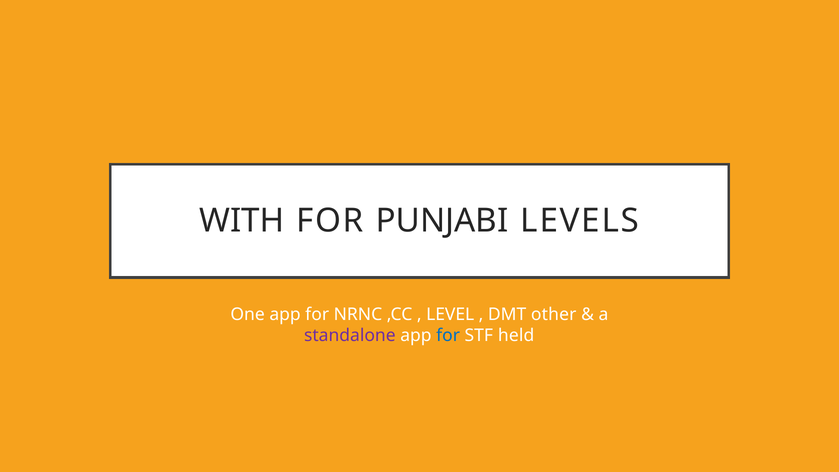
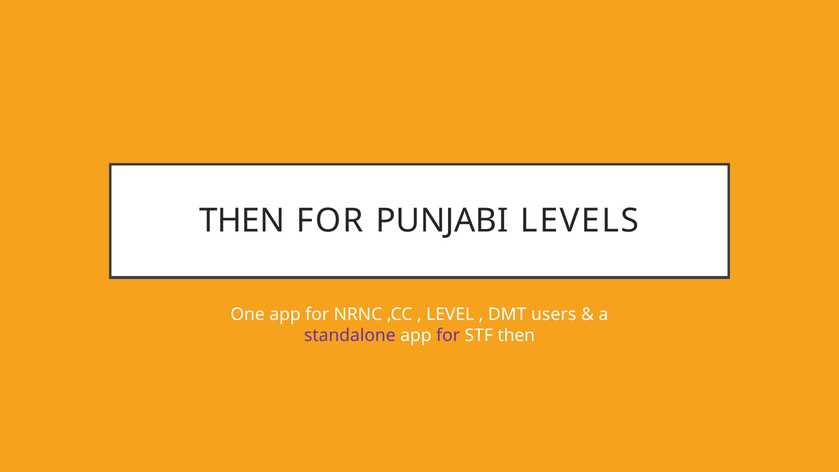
WITH at (242, 221): WITH -> THEN
other: other -> users
for at (448, 335) colour: blue -> purple
STF held: held -> then
